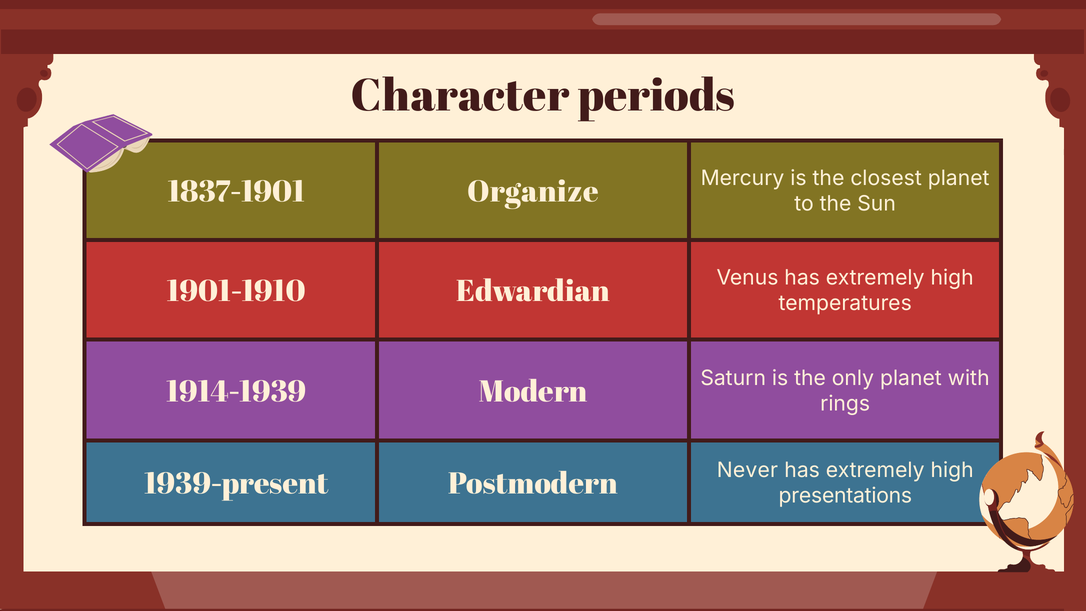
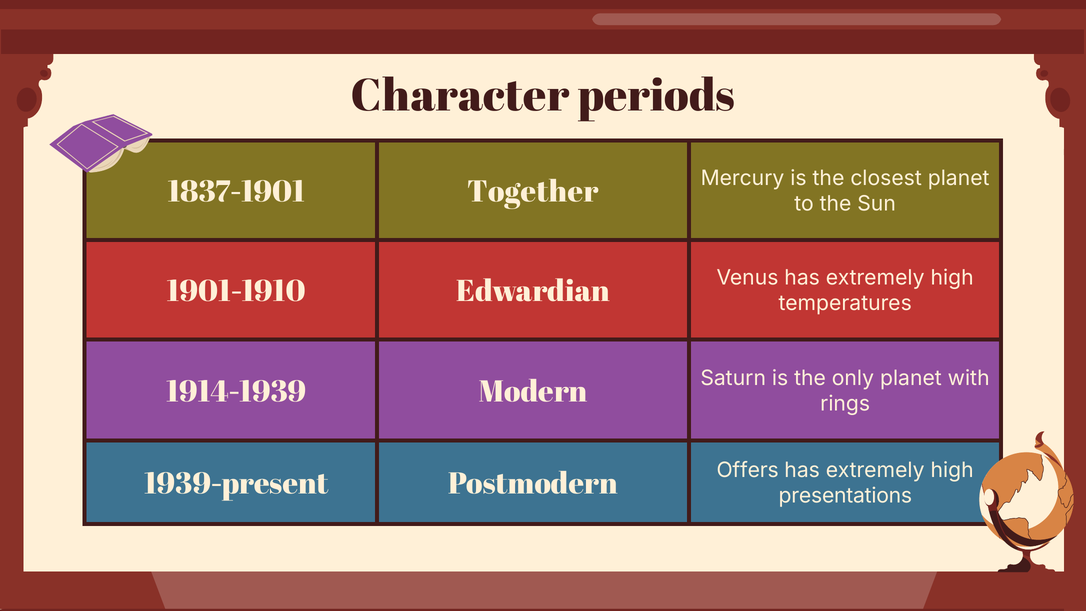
Organize: Organize -> Together
Never: Never -> Offers
